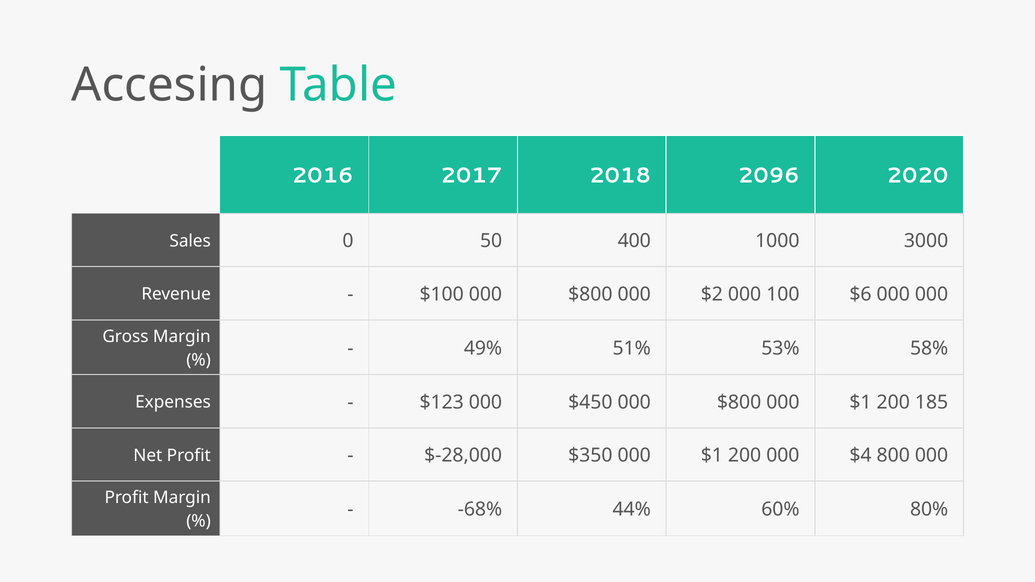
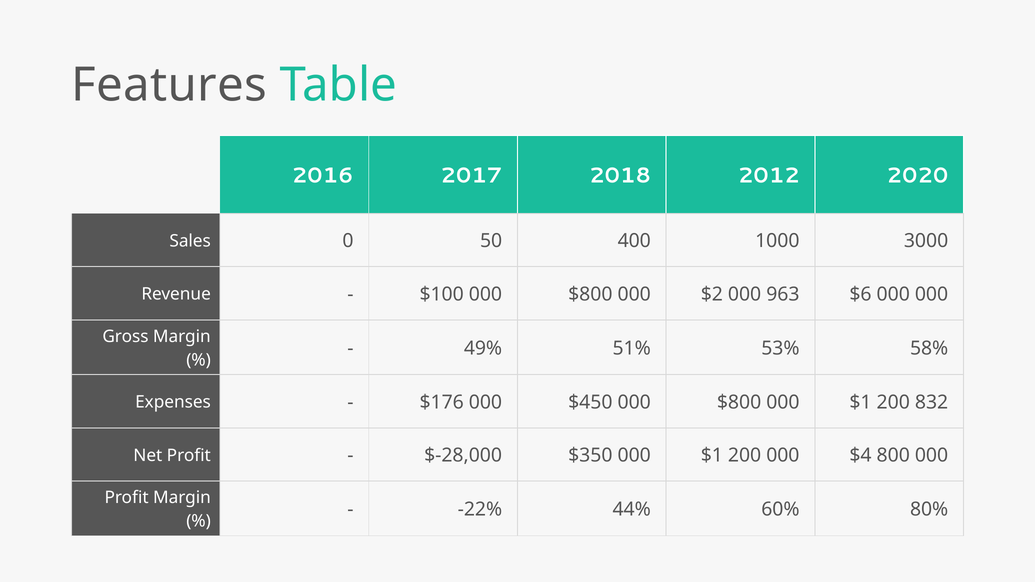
Accesing: Accesing -> Features
2096: 2096 -> 2012
100: 100 -> 963
$123: $123 -> $176
185: 185 -> 832
-68%: -68% -> -22%
